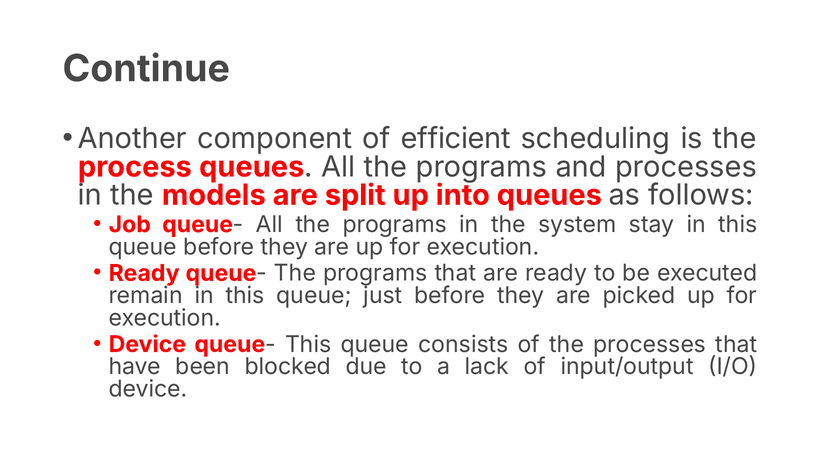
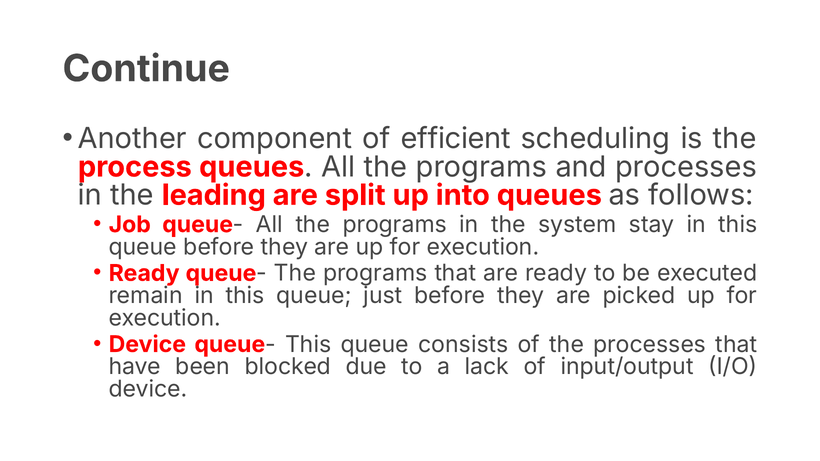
models: models -> leading
